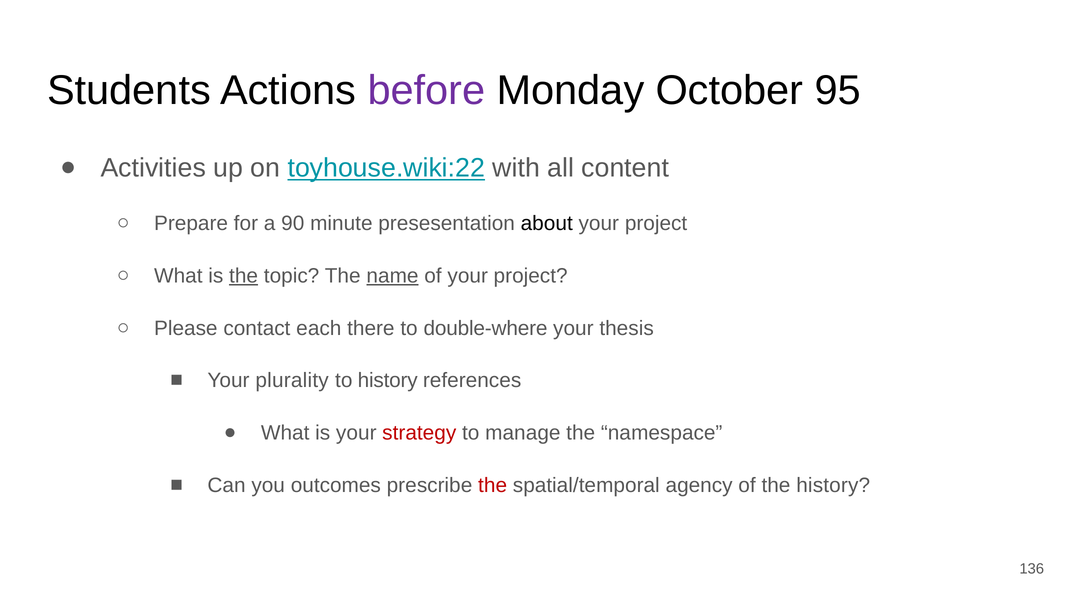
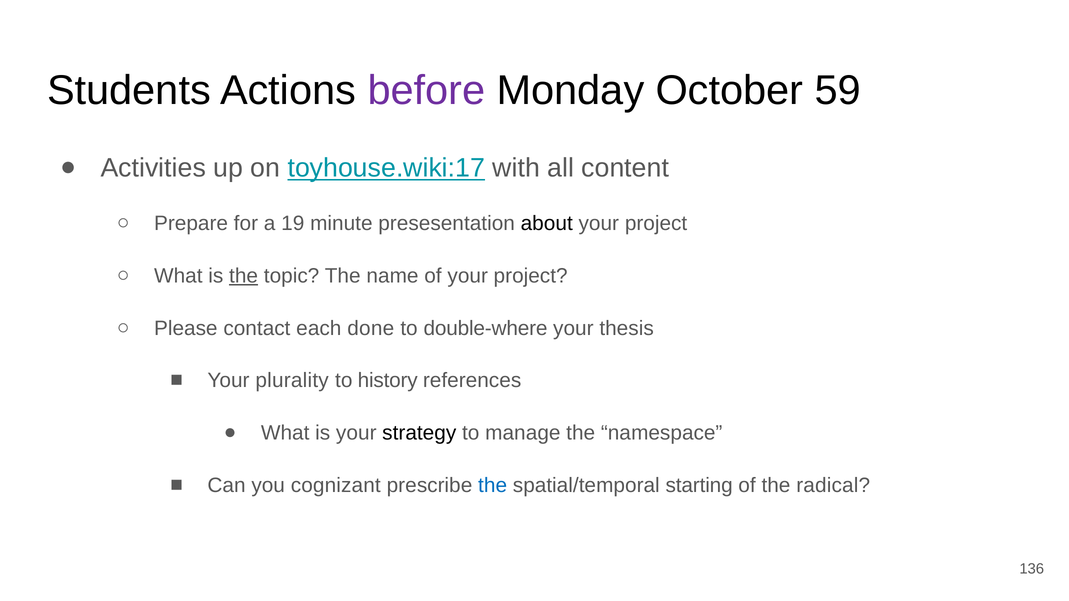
95: 95 -> 59
toyhouse.wiki:22: toyhouse.wiki:22 -> toyhouse.wiki:17
90: 90 -> 19
name underline: present -> none
there: there -> done
strategy colour: red -> black
outcomes: outcomes -> cognizant
the at (493, 486) colour: red -> blue
agency: agency -> starting
the history: history -> radical
